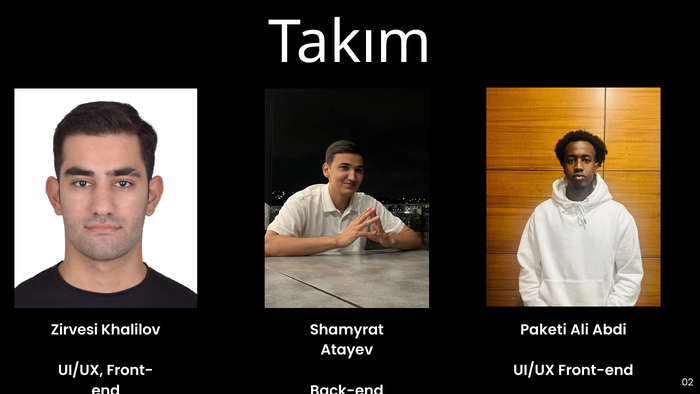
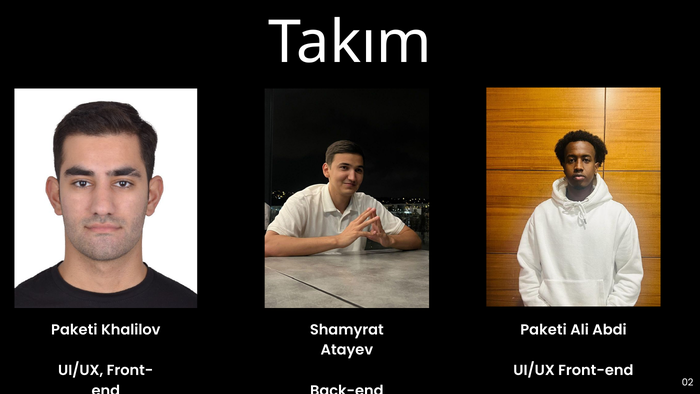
Zirvesi at (74, 330): Zirvesi -> Paketi
